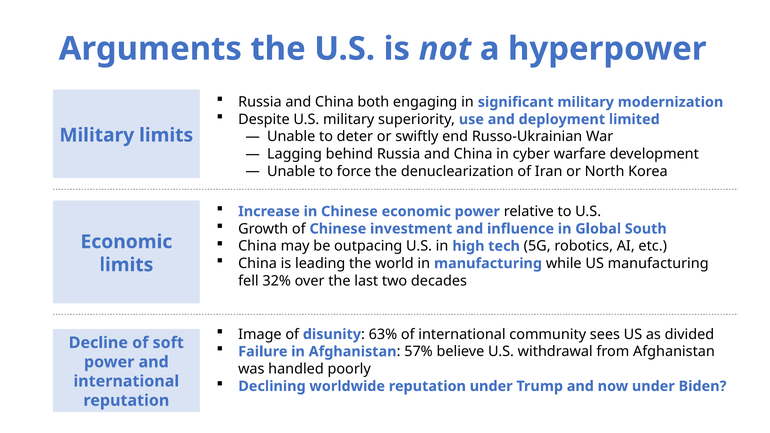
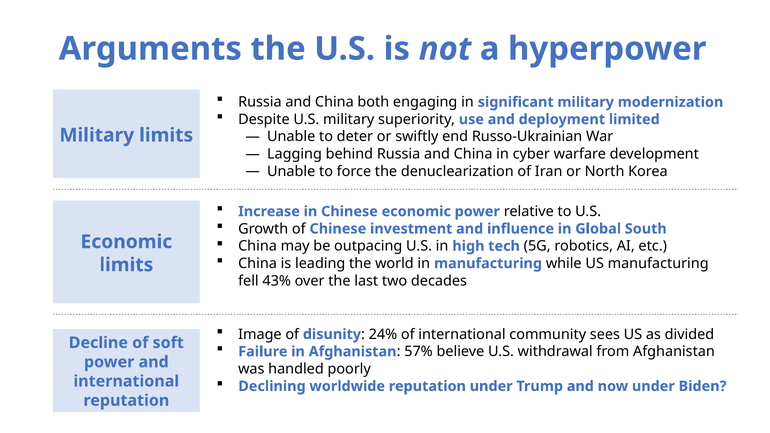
32%: 32% -> 43%
63%: 63% -> 24%
